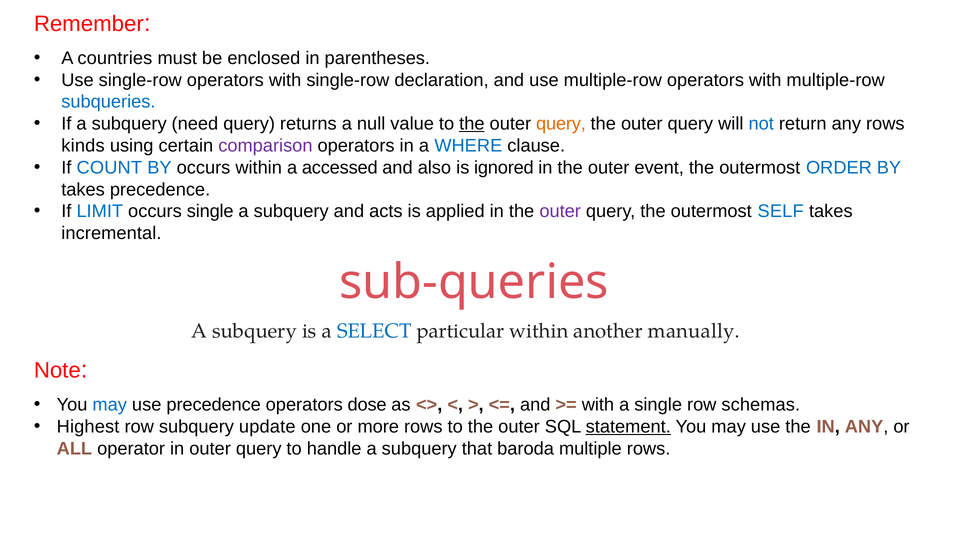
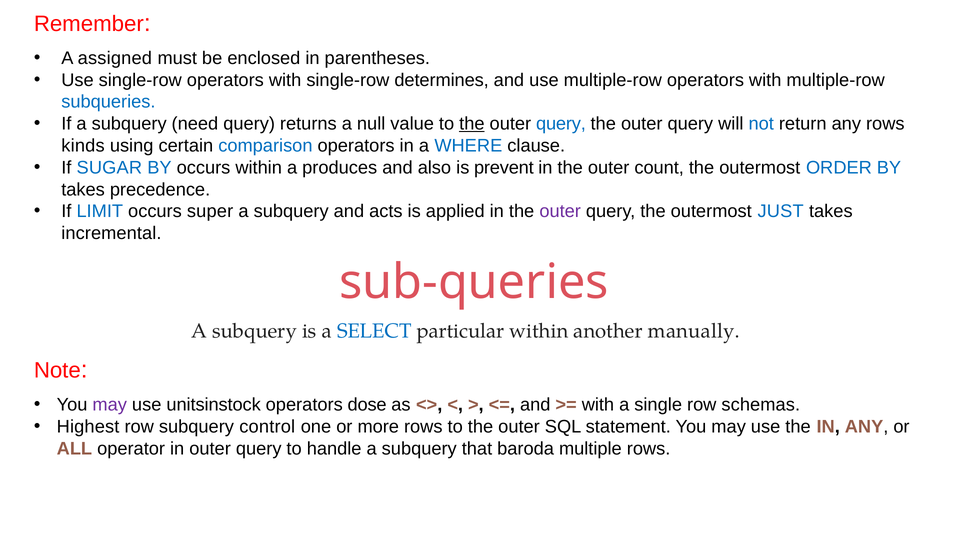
countries: countries -> assigned
declaration: declaration -> determines
query at (561, 124) colour: orange -> blue
comparison colour: purple -> blue
COUNT: COUNT -> SUGAR
accessed: accessed -> produces
ignored: ignored -> prevent
event: event -> count
occurs single: single -> super
SELF: SELF -> JUST
may at (110, 405) colour: blue -> purple
use precedence: precedence -> unitsinstock
update: update -> control
statement underline: present -> none
